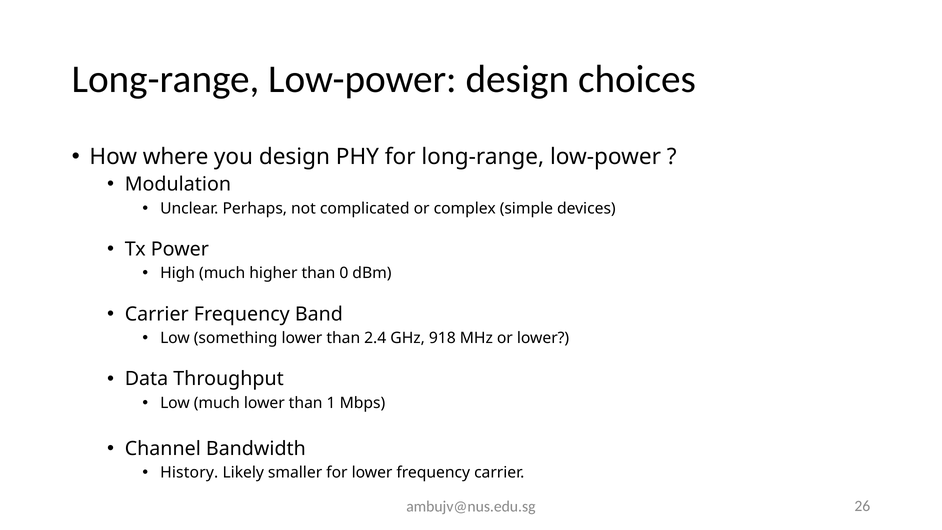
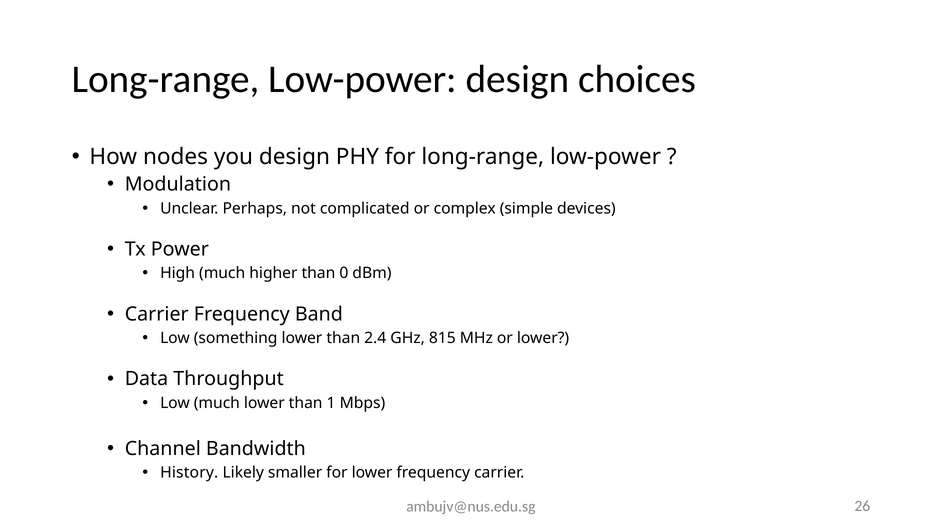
where: where -> nodes
918: 918 -> 815
